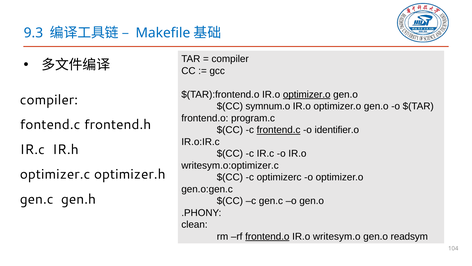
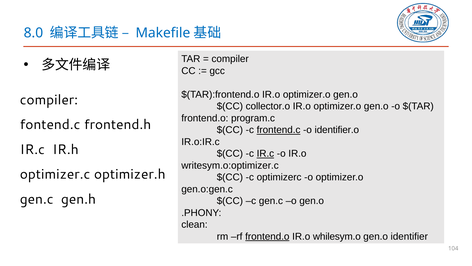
9.3: 9.3 -> 8.0
optimizer.o at (307, 94) underline: present -> none
symnum.o: symnum.o -> collector.o
IR.c at (265, 153) underline: none -> present
writesym.o: writesym.o -> whilesym.o
readsym: readsym -> identifier
